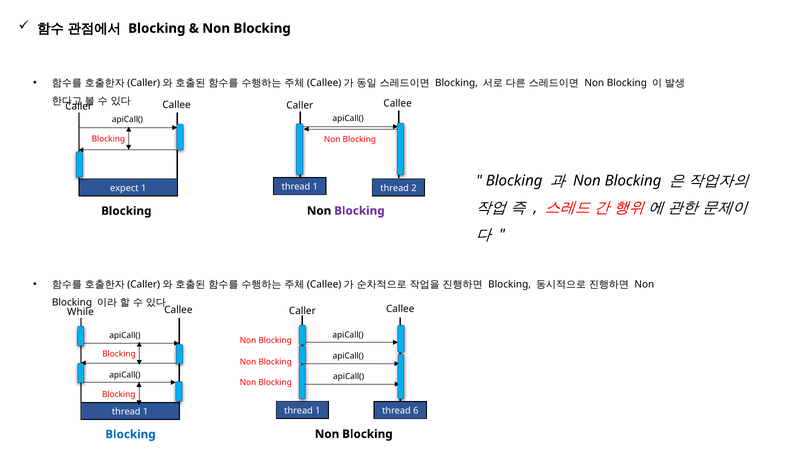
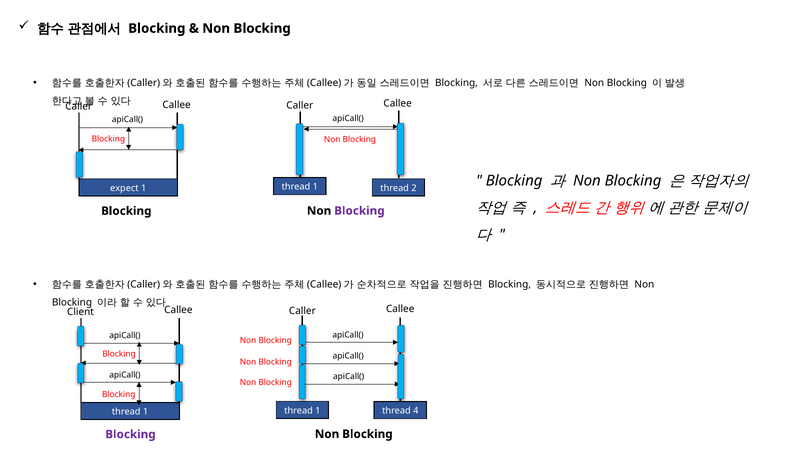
While: While -> Client
6: 6 -> 4
Blocking at (130, 434) colour: blue -> purple
